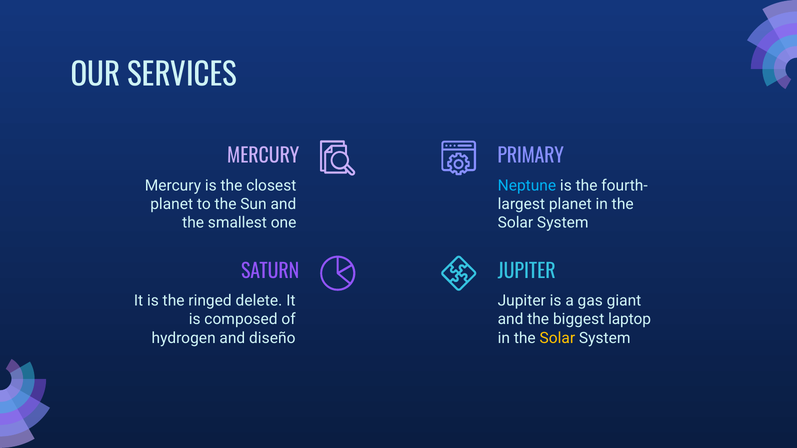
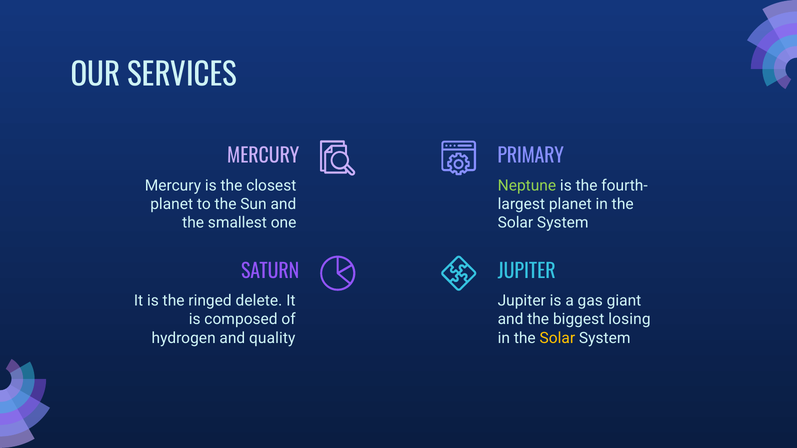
Neptune colour: light blue -> light green
laptop: laptop -> losing
diseño: diseño -> quality
